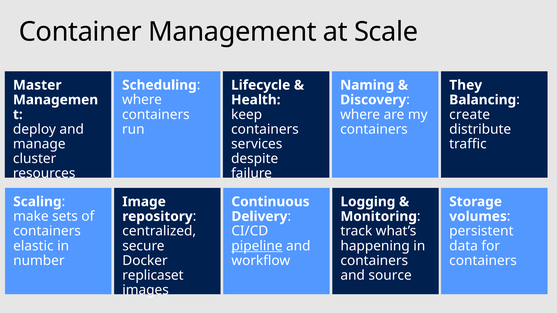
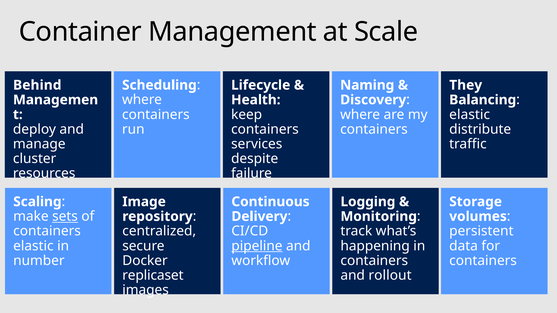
Master: Master -> Behind
create at (470, 115): create -> elastic
sets underline: none -> present
source: source -> rollout
